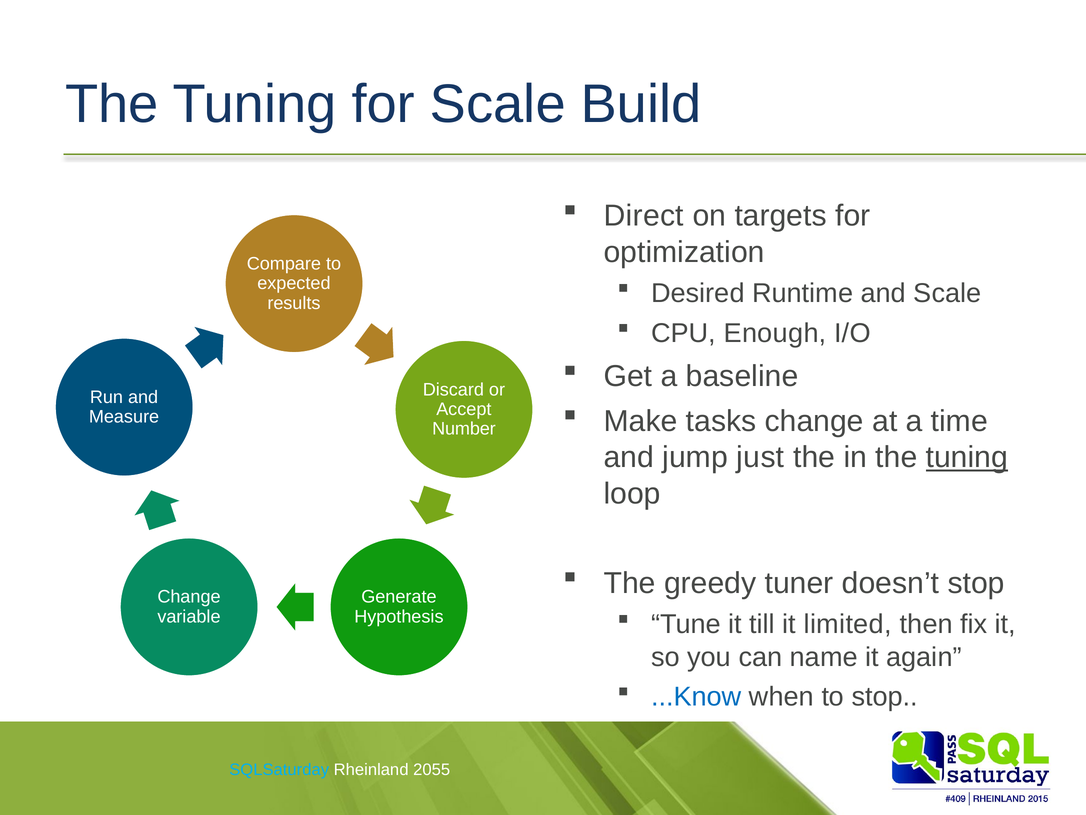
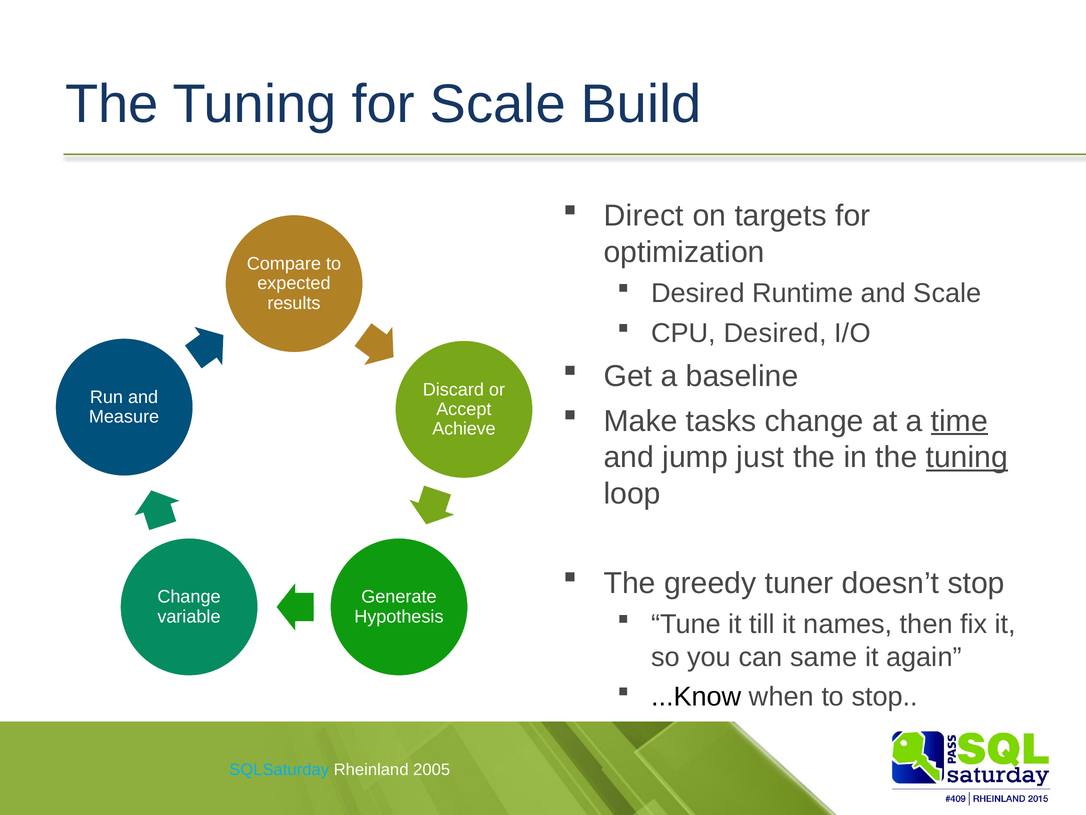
CPU Enough: Enough -> Desired
time underline: none -> present
Number: Number -> Achieve
limited: limited -> names
name: name -> same
...Know colour: blue -> black
2055: 2055 -> 2005
